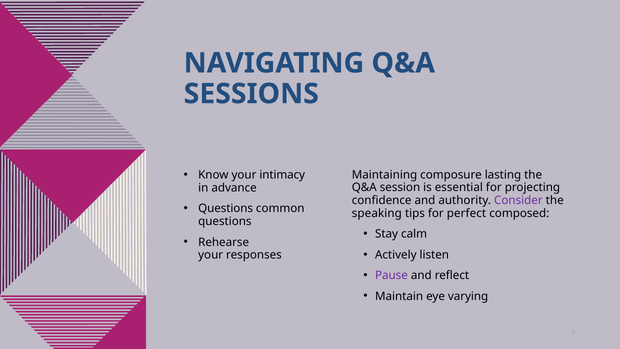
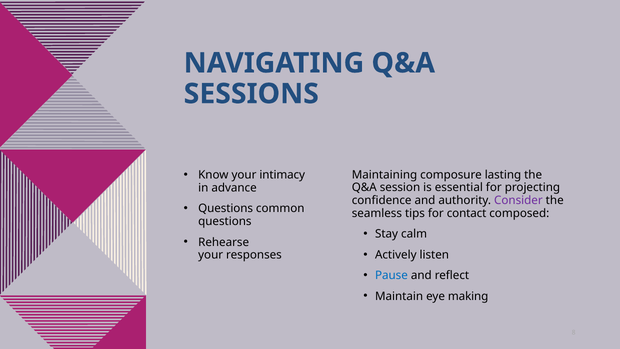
speaking: speaking -> seamless
perfect: perfect -> contact
Pause colour: purple -> blue
varying: varying -> making
